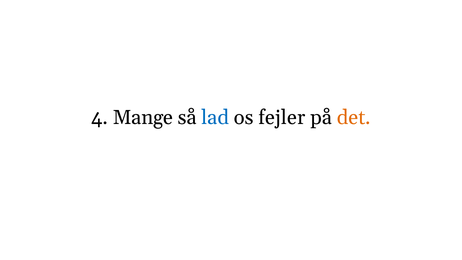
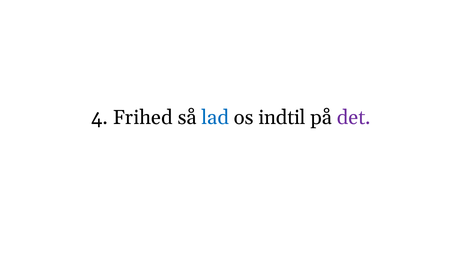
Mange: Mange -> Frihed
fejler: fejler -> indtil
det colour: orange -> purple
